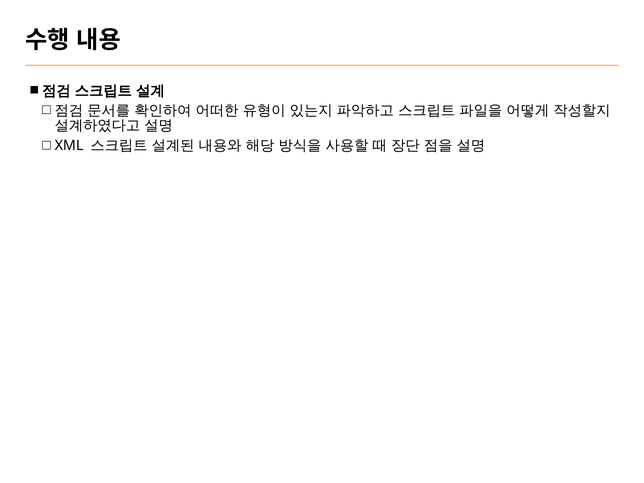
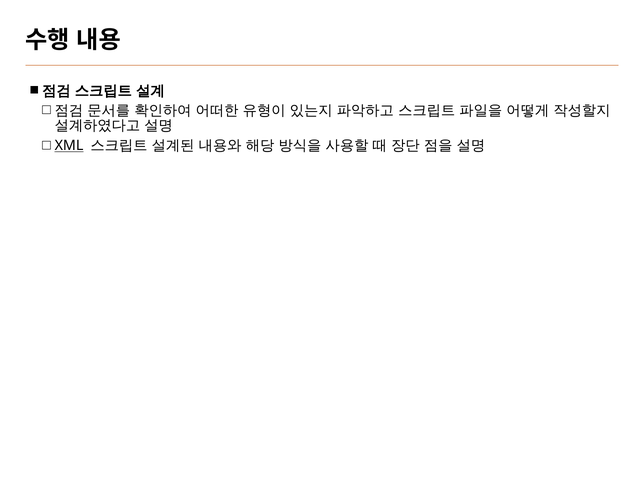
XML underline: none -> present
